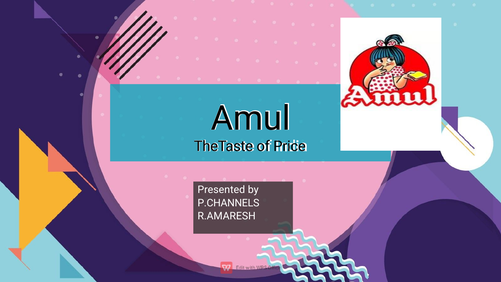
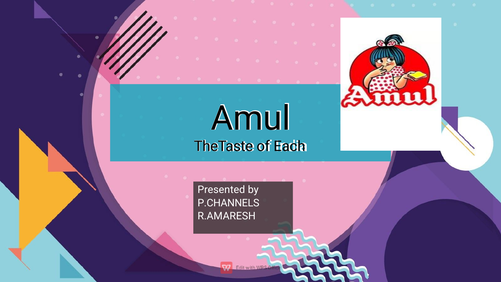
Price: Price -> Each
